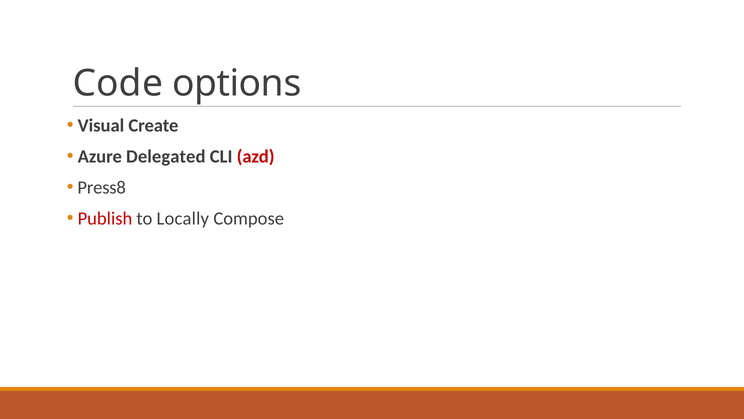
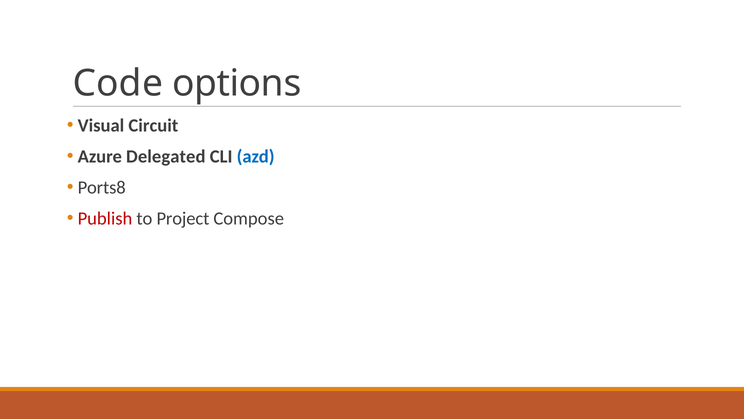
Create: Create -> Circuit
azd colour: red -> blue
Press8: Press8 -> Ports8
Locally: Locally -> Project
